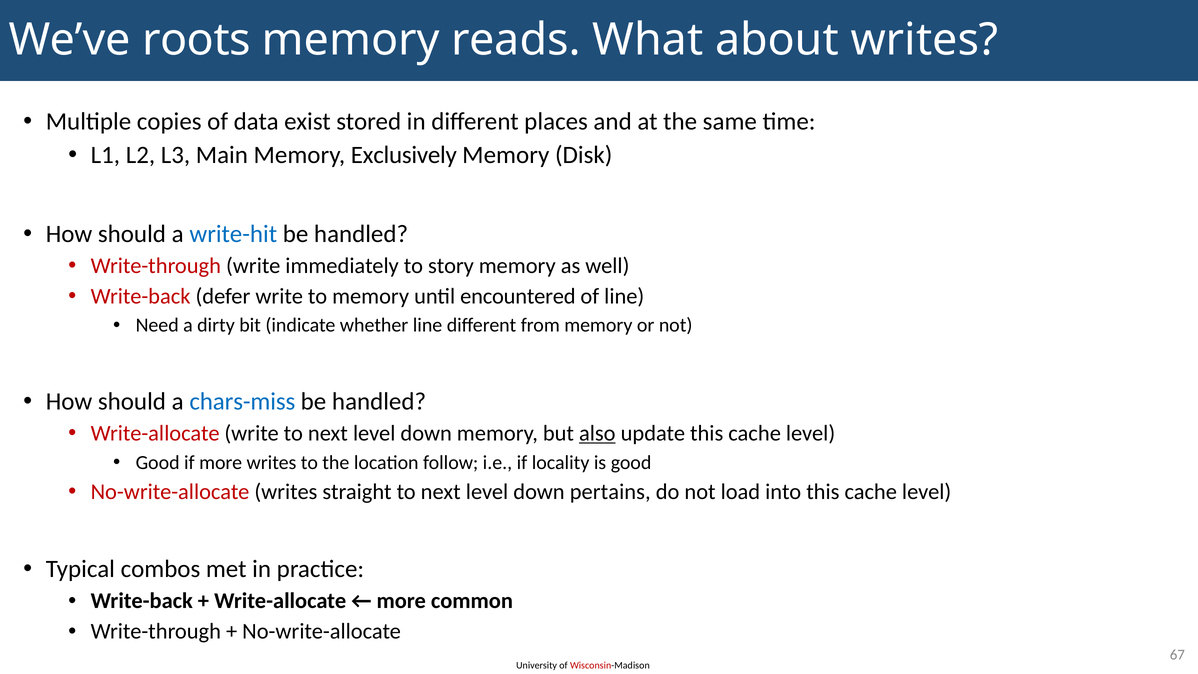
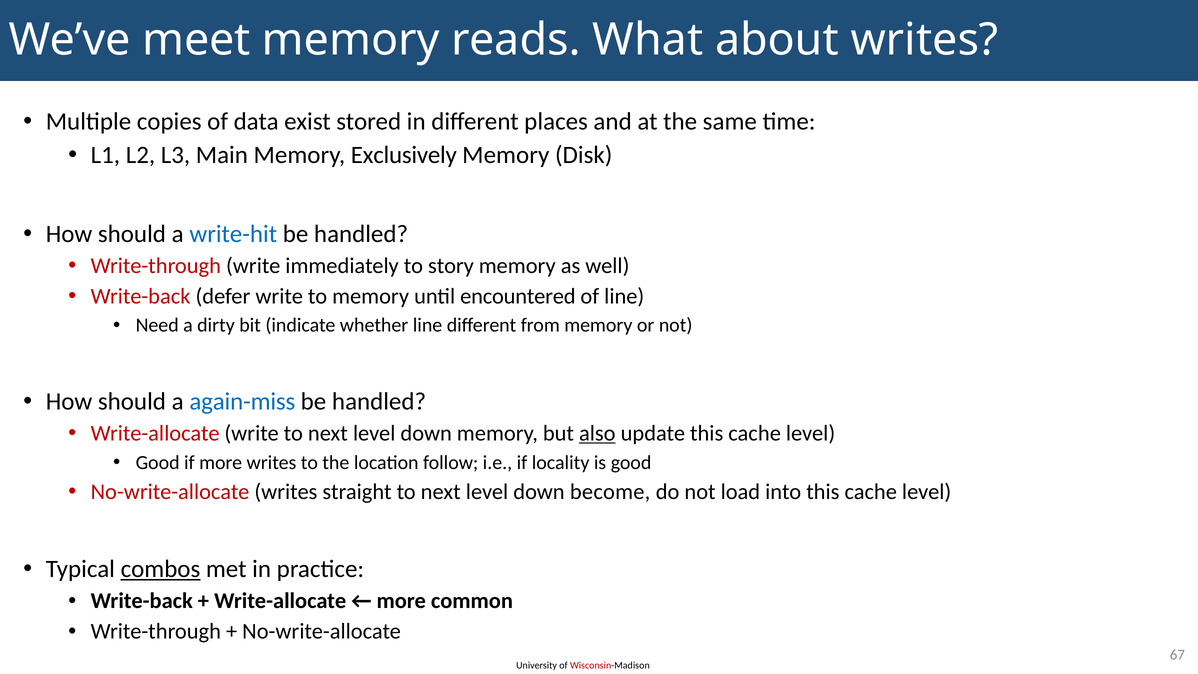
roots: roots -> meet
chars-miss: chars-miss -> again-miss
pertains: pertains -> become
combos underline: none -> present
